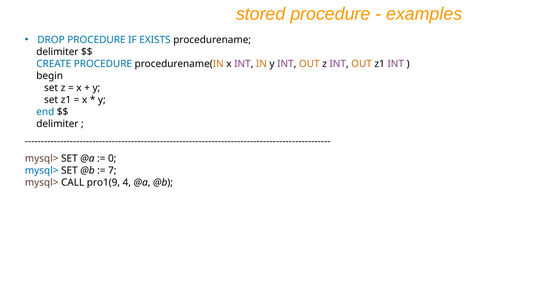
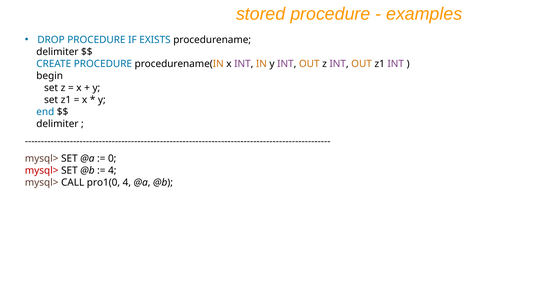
mysql> at (42, 170) colour: blue -> red
7 at (112, 170): 7 -> 4
pro1(9: pro1(9 -> pro1(0
